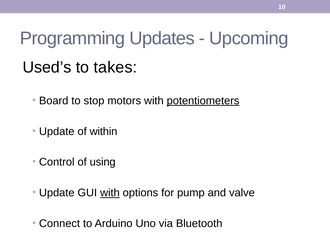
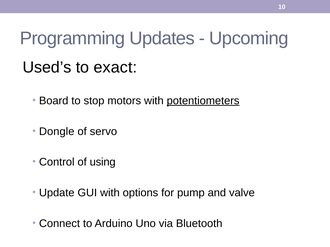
takes: takes -> exact
Update at (57, 132): Update -> Dongle
within: within -> servo
with at (110, 193) underline: present -> none
